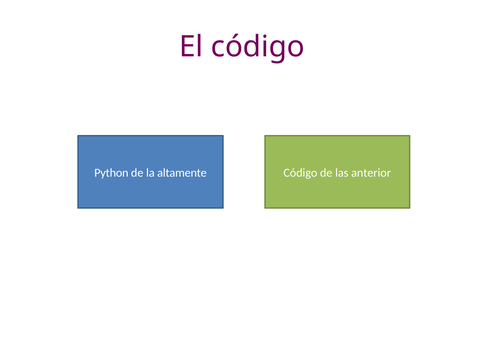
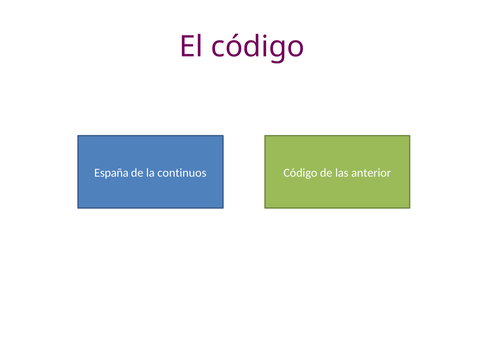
Python: Python -> España
altamente: altamente -> continuos
